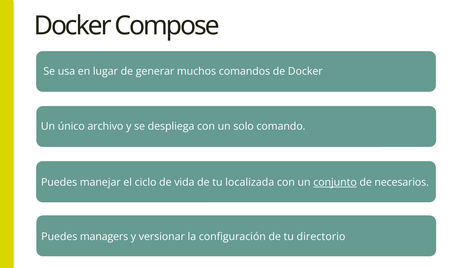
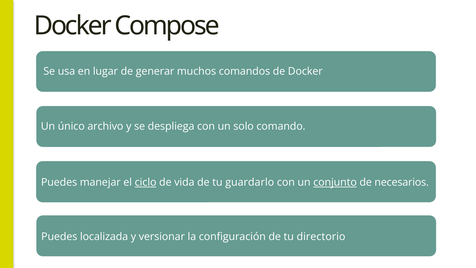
ciclo underline: none -> present
localizada: localizada -> guardarlo
managers: managers -> localizada
